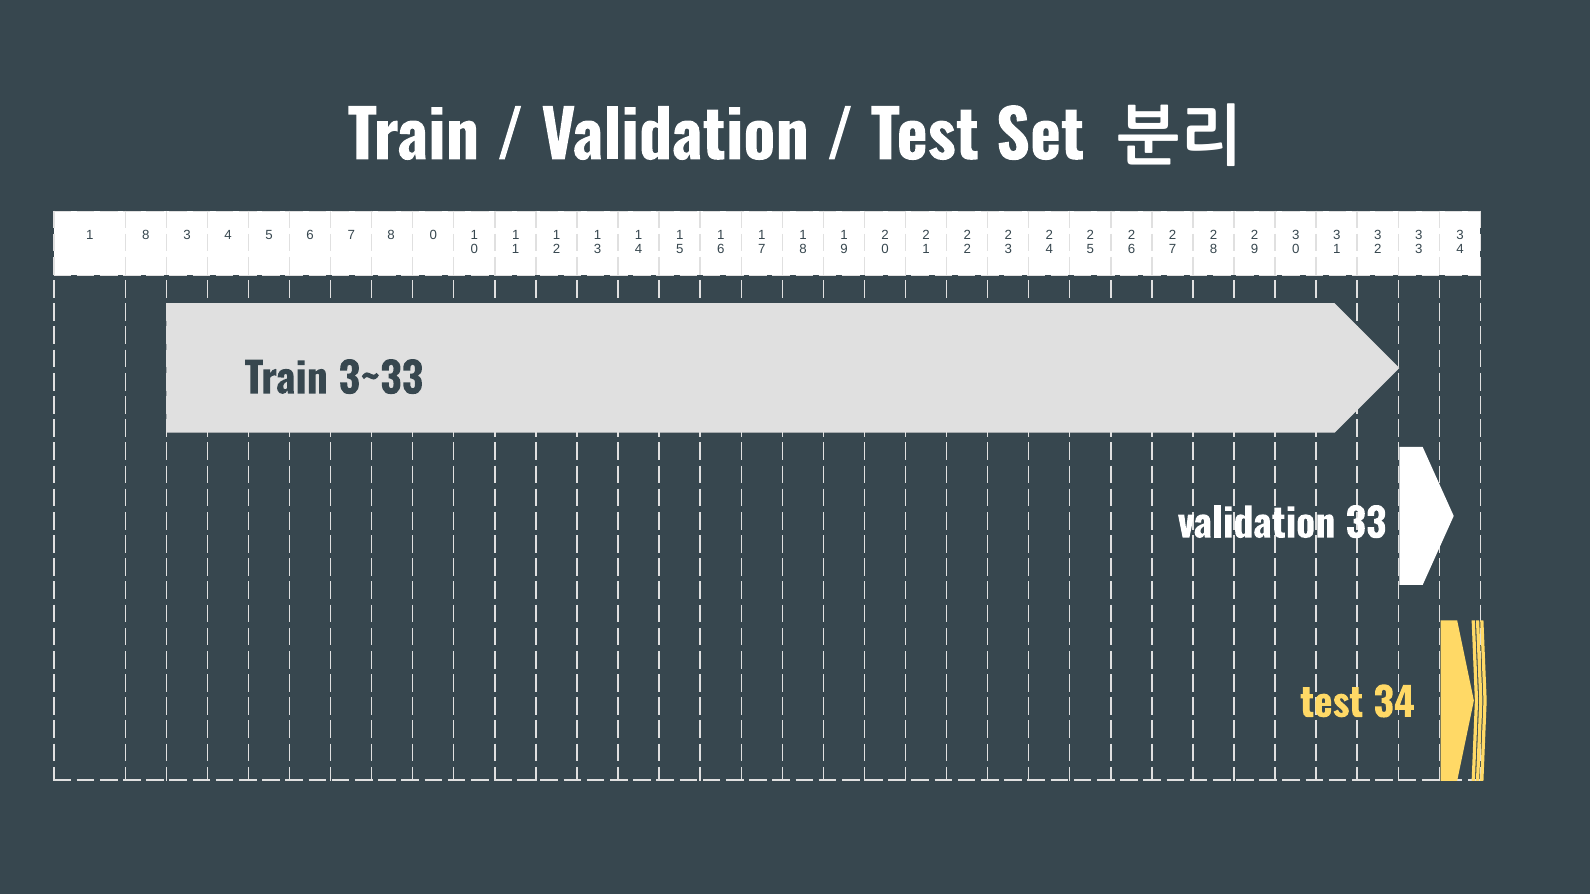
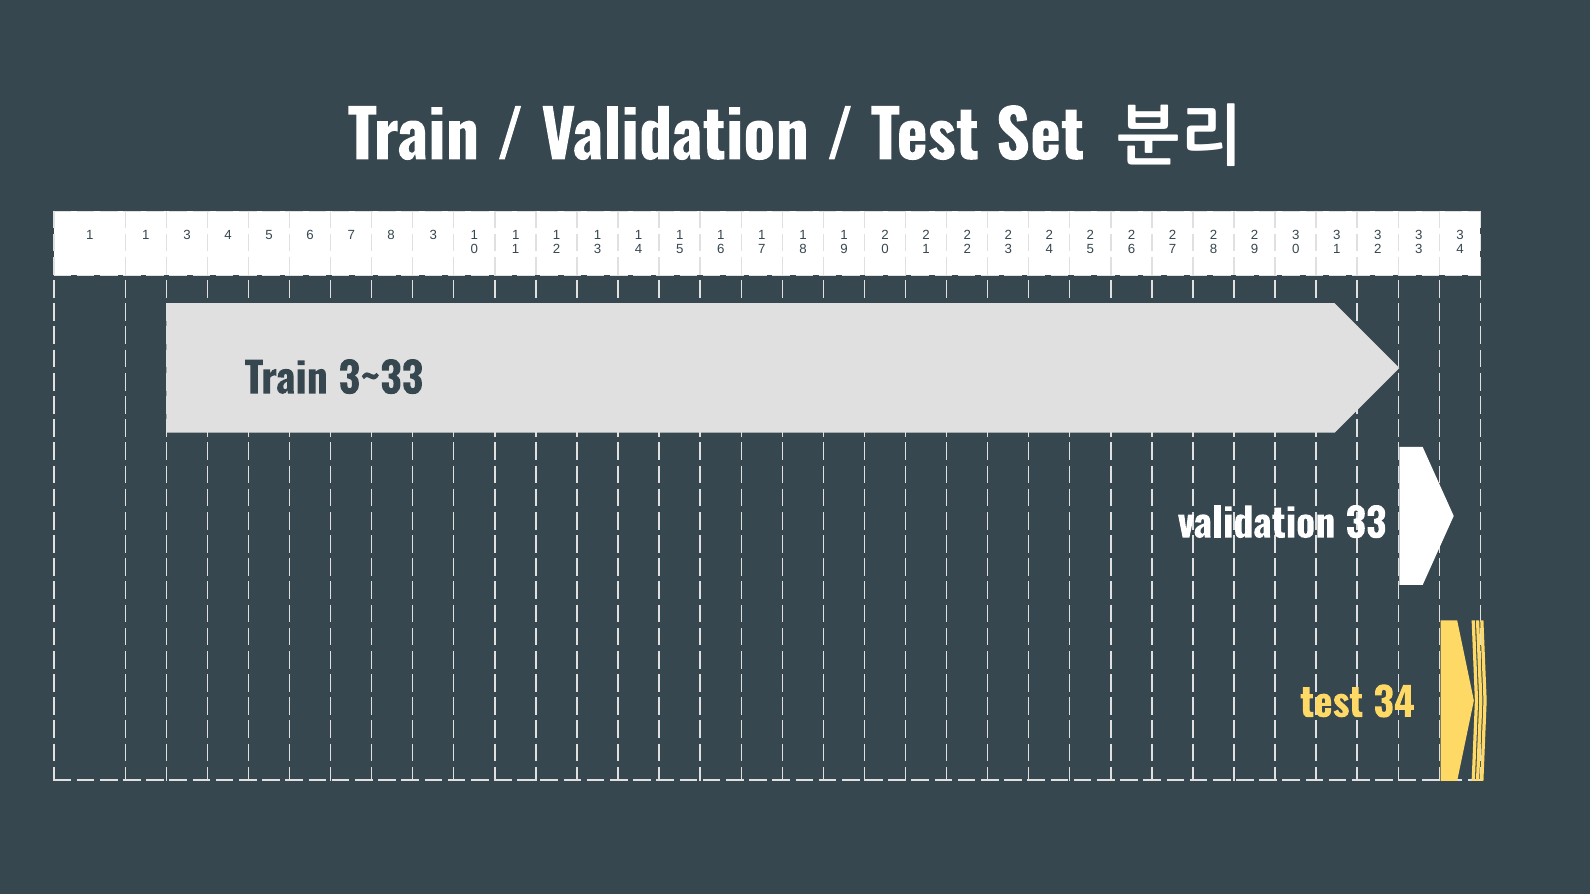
8 at (146, 235): 8 -> 1
8 0: 0 -> 3
